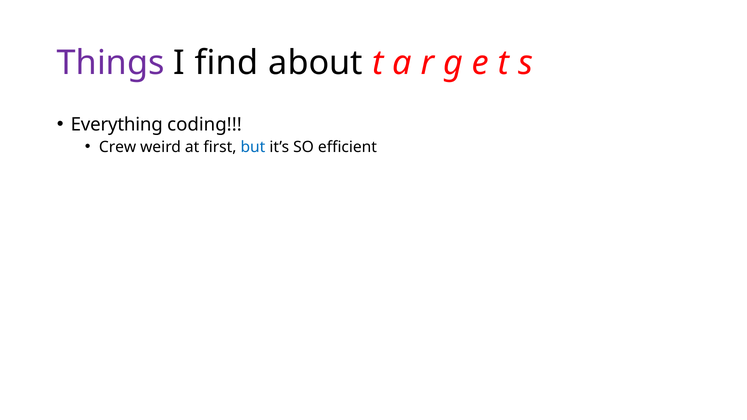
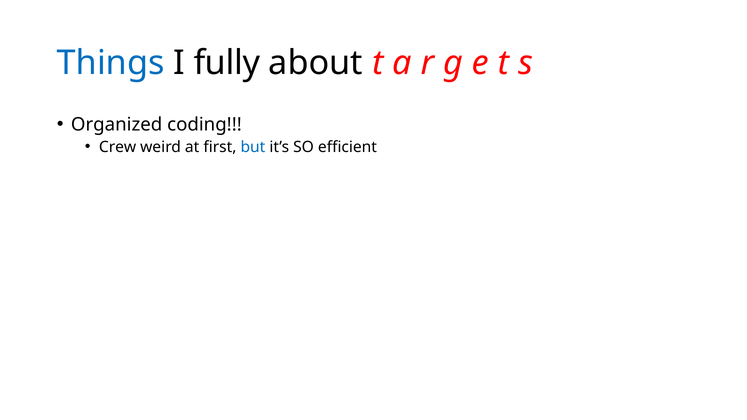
Things colour: purple -> blue
find: find -> fully
Everything: Everything -> Organized
